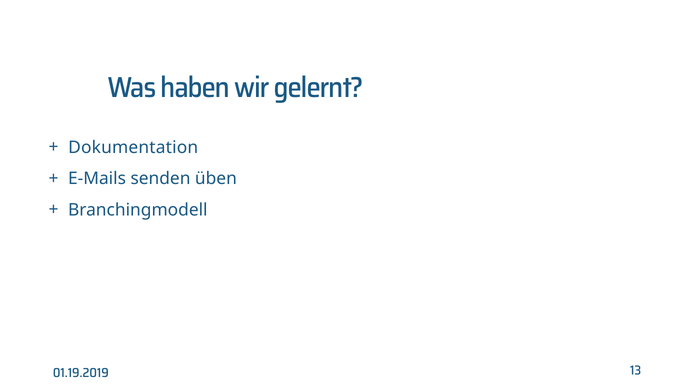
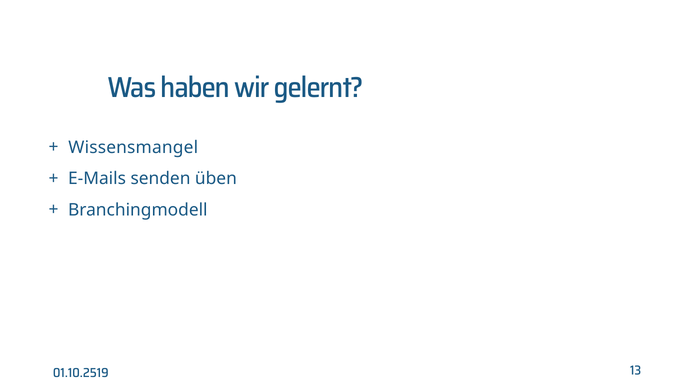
Dokumentation: Dokumentation -> Wissensmangel
01.19.2019: 01.19.2019 -> 01.10.2519
